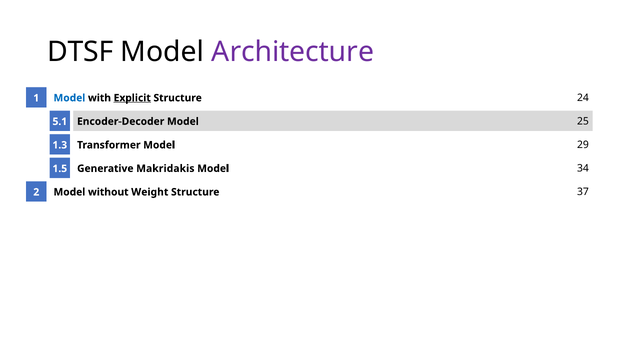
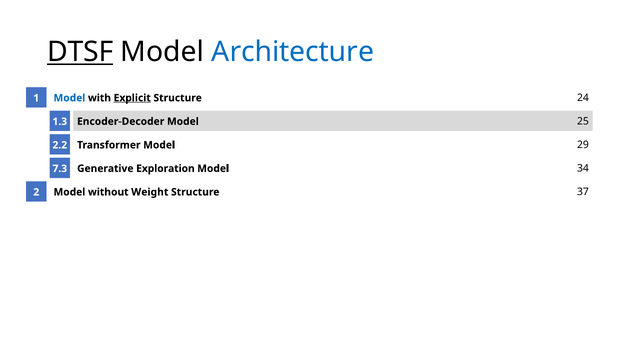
DTSF underline: none -> present
Architecture colour: purple -> blue
5.1: 5.1 -> 1.3
1.3: 1.3 -> 2.2
Makridakis: Makridakis -> Exploration
1.5: 1.5 -> 7.3
